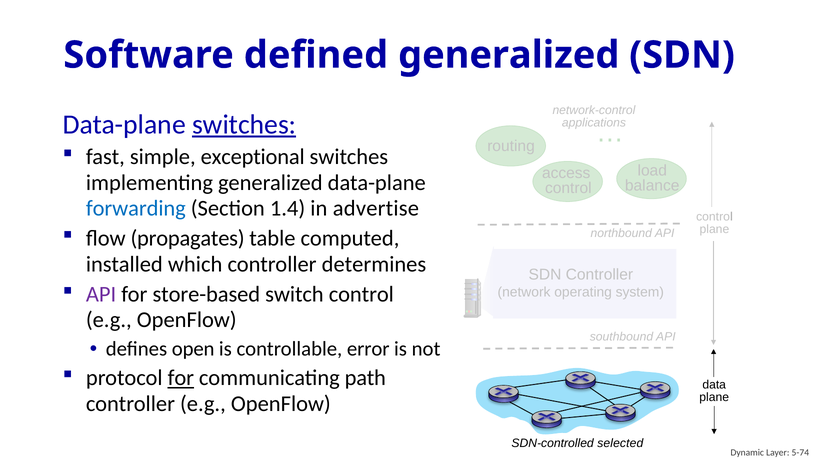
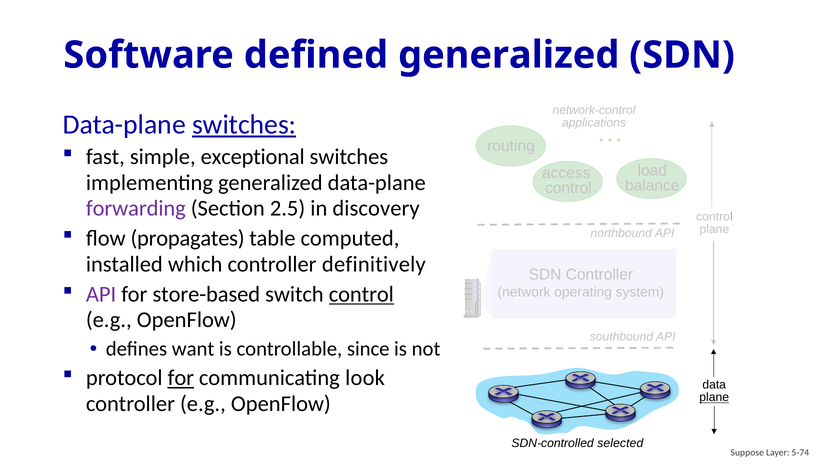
forwarding colour: blue -> purple
1.4: 1.4 -> 2.5
advertise: advertise -> discovery
determines: determines -> definitively
control at (361, 294) underline: none -> present
open: open -> want
error: error -> since
path: path -> look
plane at (714, 397) underline: none -> present
Dynamic: Dynamic -> Suppose
